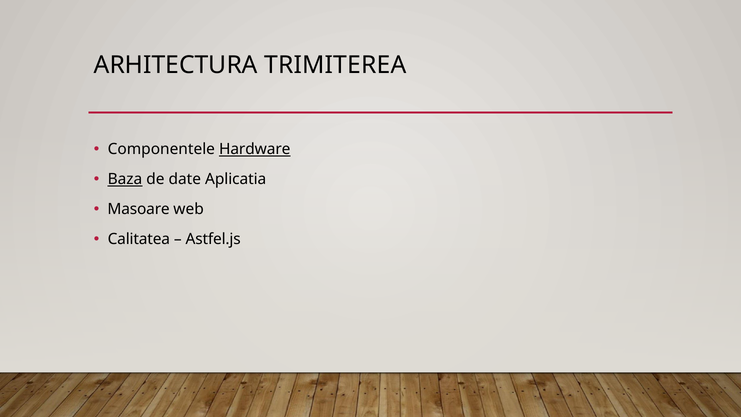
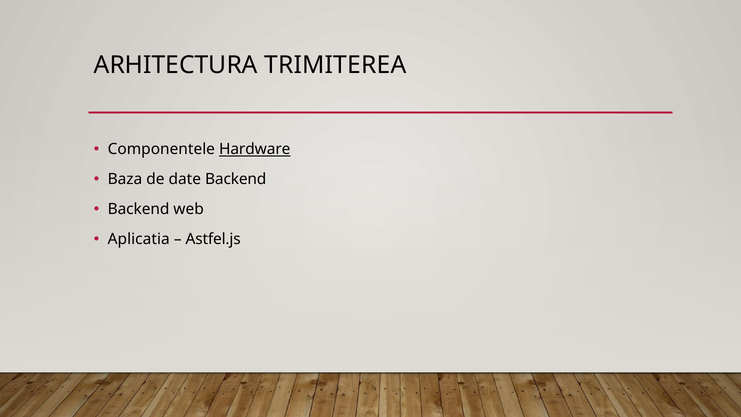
Baza underline: present -> none
date Aplicatia: Aplicatia -> Backend
Masoare at (139, 209): Masoare -> Backend
Calitatea: Calitatea -> Aplicatia
